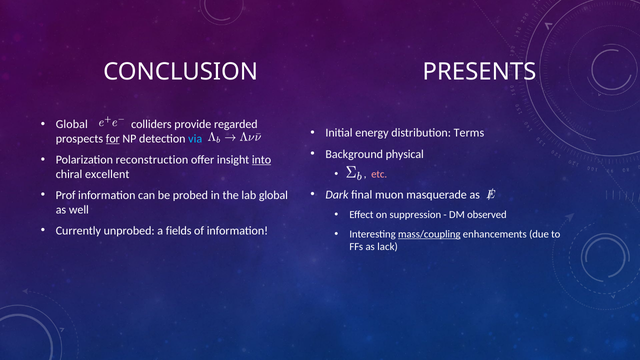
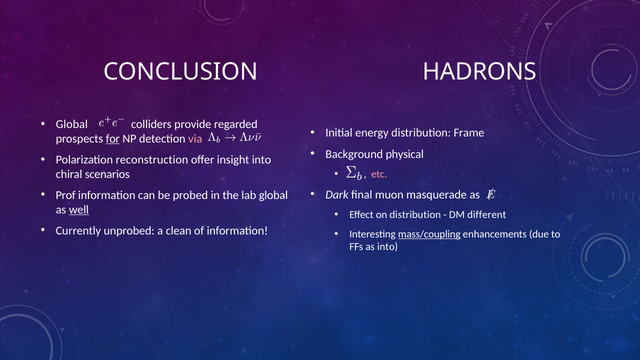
PRESENTS: PRESENTS -> HADRONS
Terms: Terms -> Frame
via colour: light blue -> pink
into at (262, 160) underline: present -> none
excellent: excellent -> scenarios
well underline: none -> present
on suppression: suppression -> distribution
observed: observed -> different
fields: fields -> clean
as lack: lack -> into
